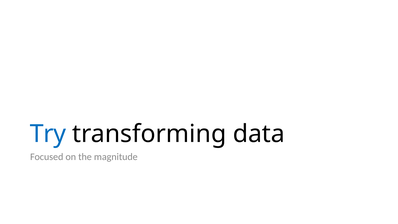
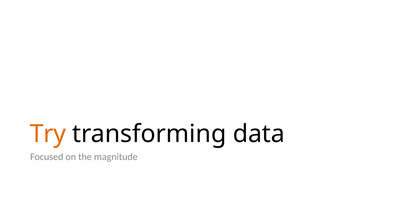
Try colour: blue -> orange
